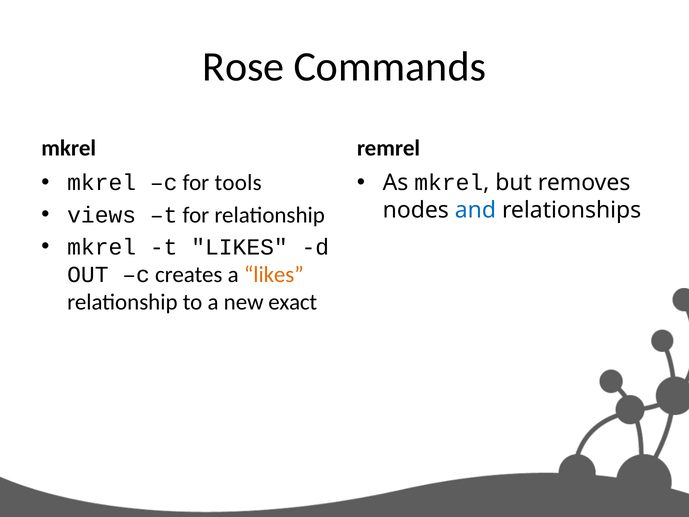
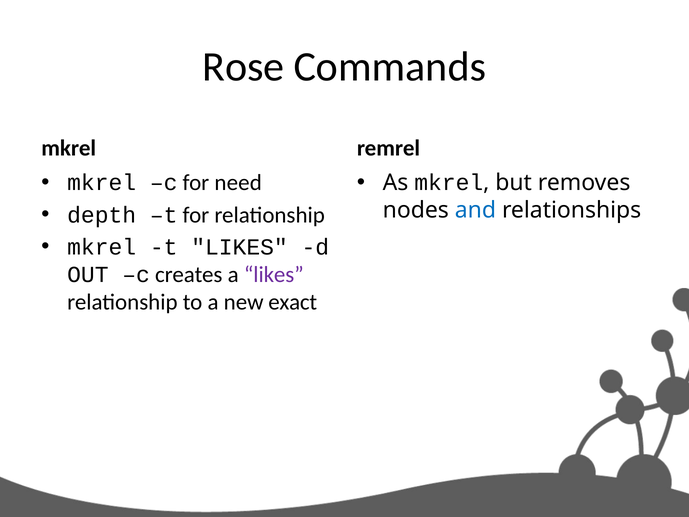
tools: tools -> need
views: views -> depth
likes at (274, 275) colour: orange -> purple
